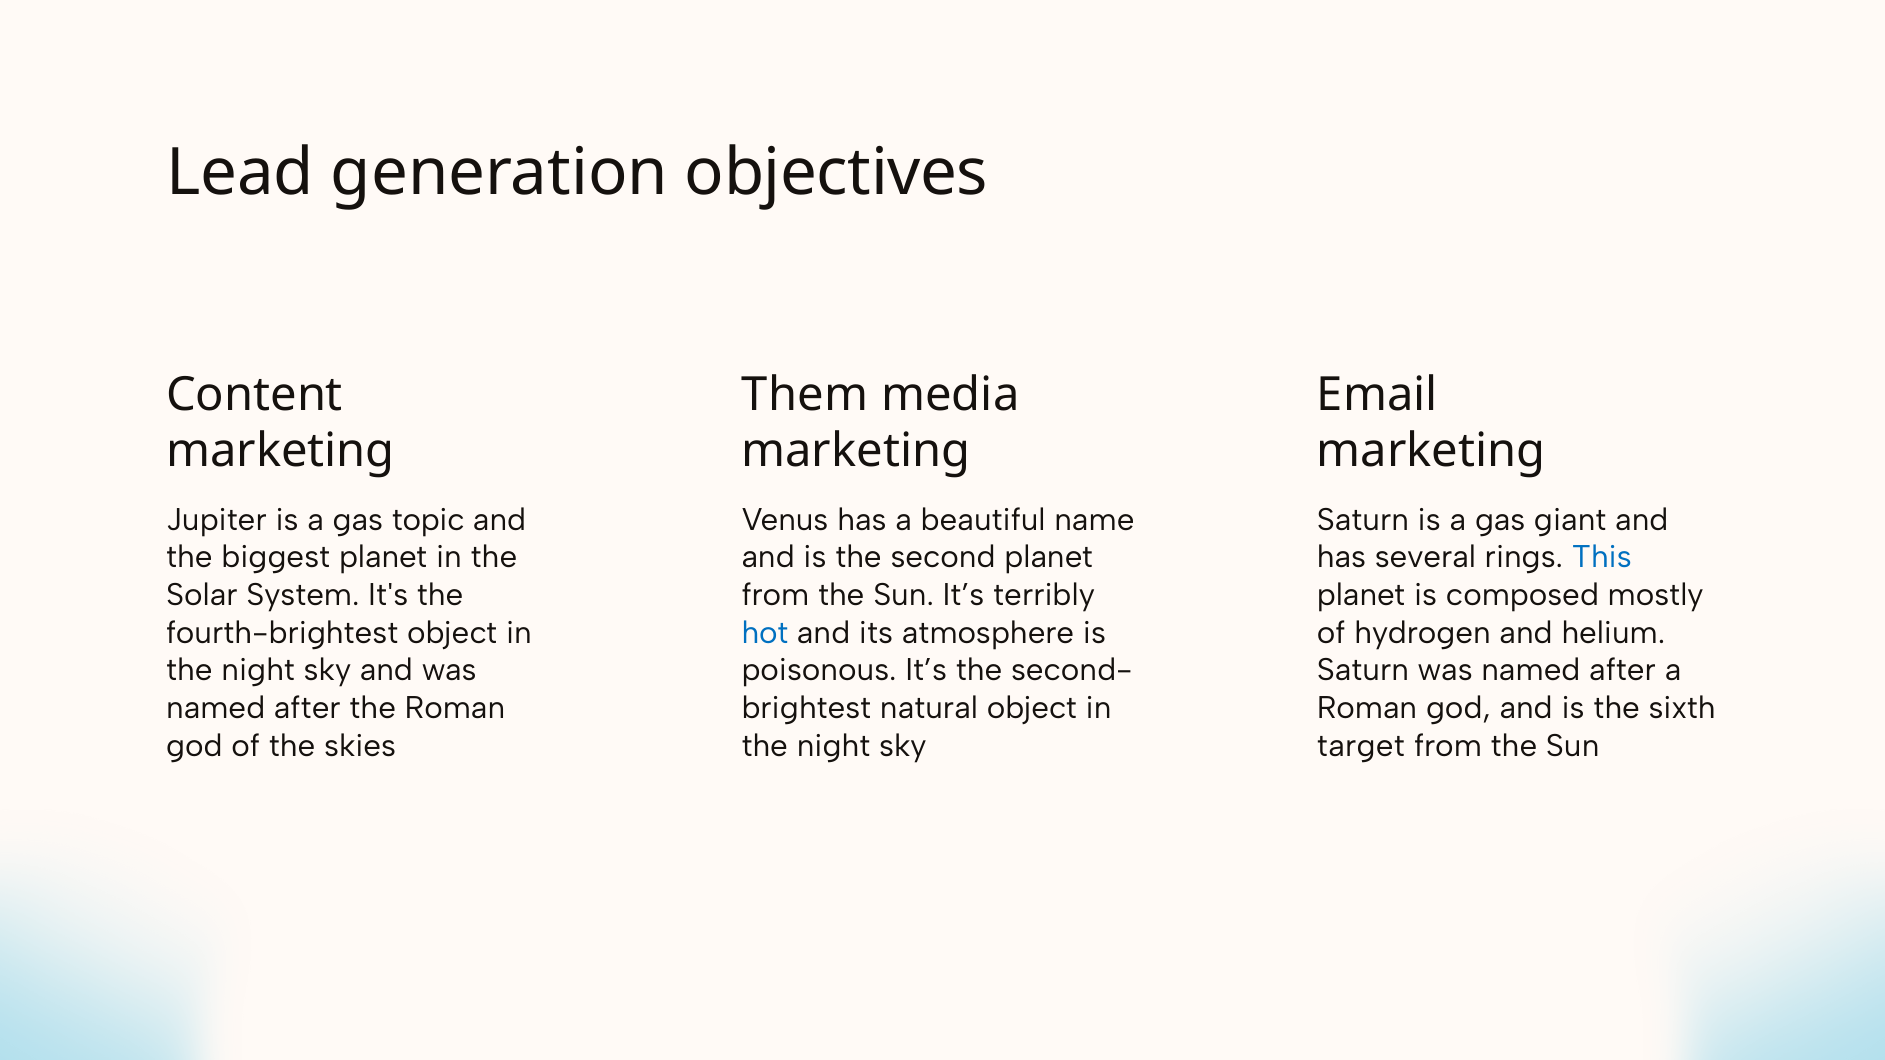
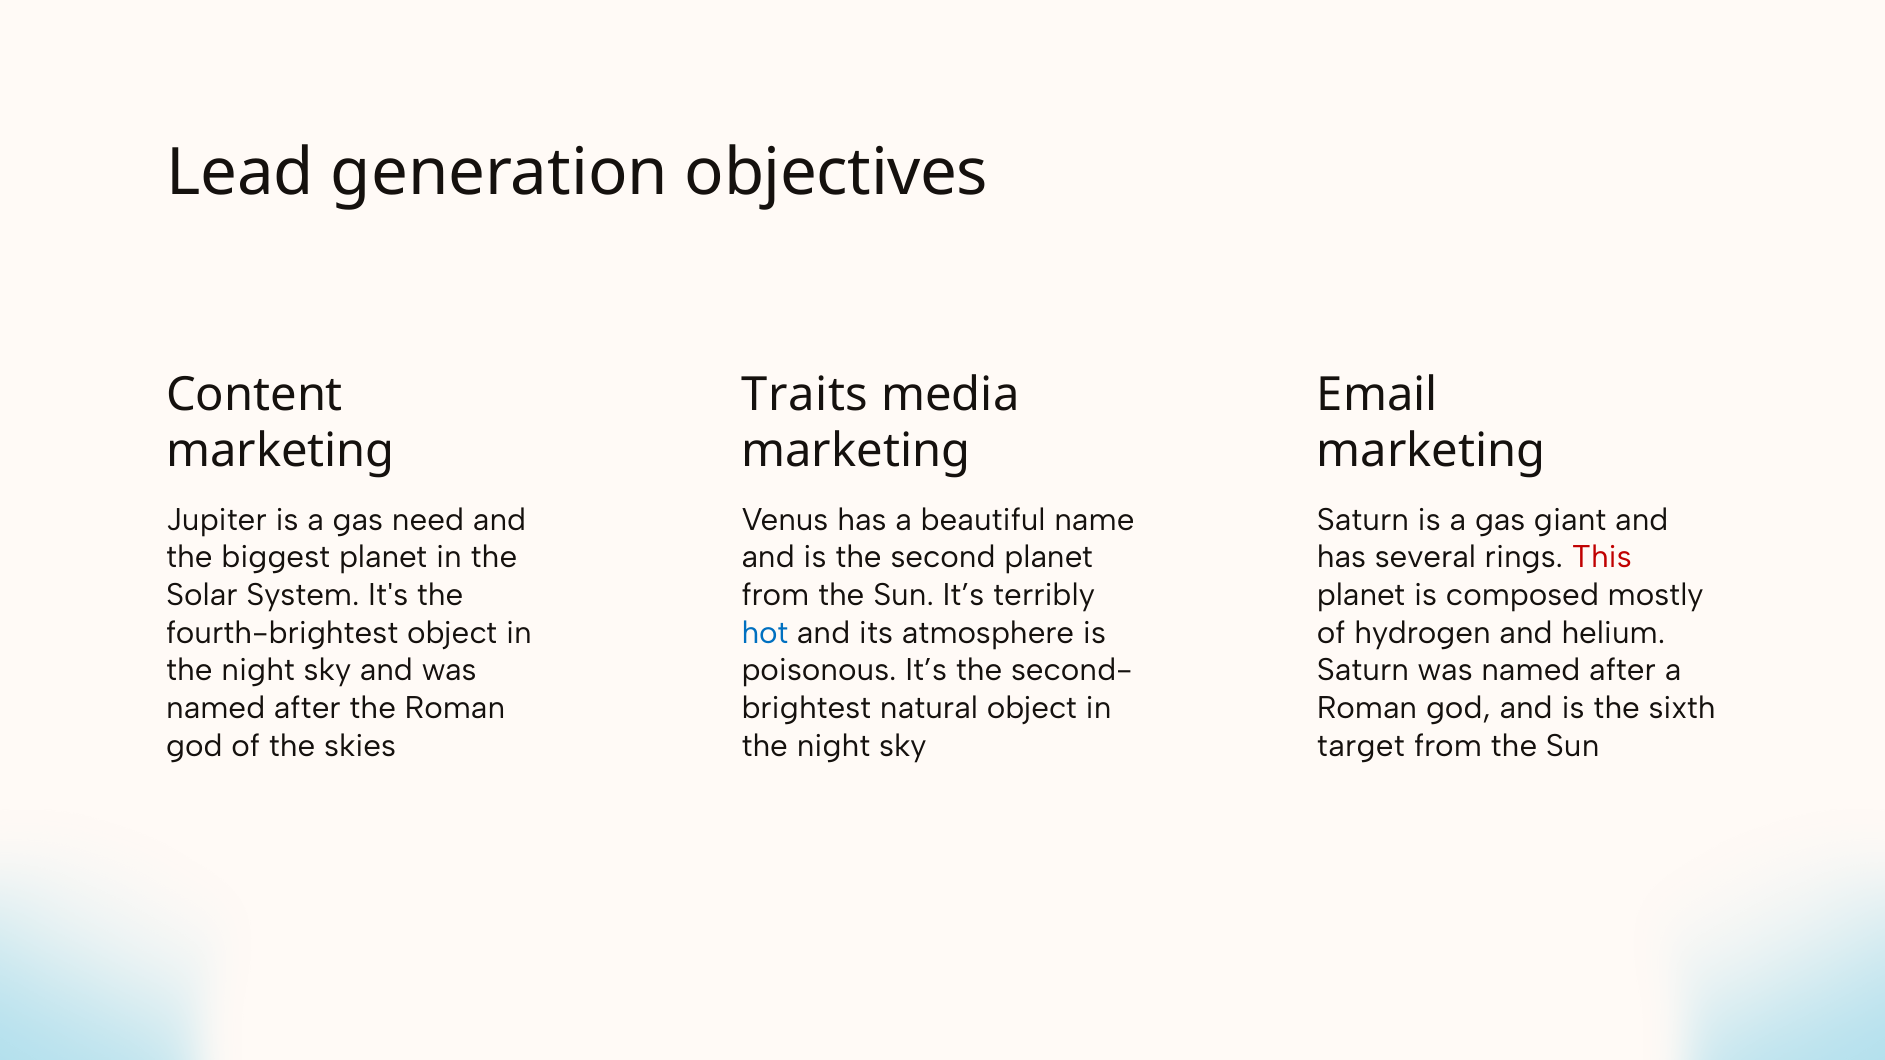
Them: Them -> Traits
topic: topic -> need
This colour: blue -> red
